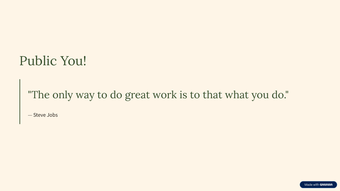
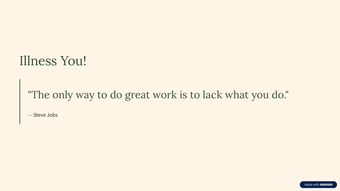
Public: Public -> Illness
that: that -> lack
